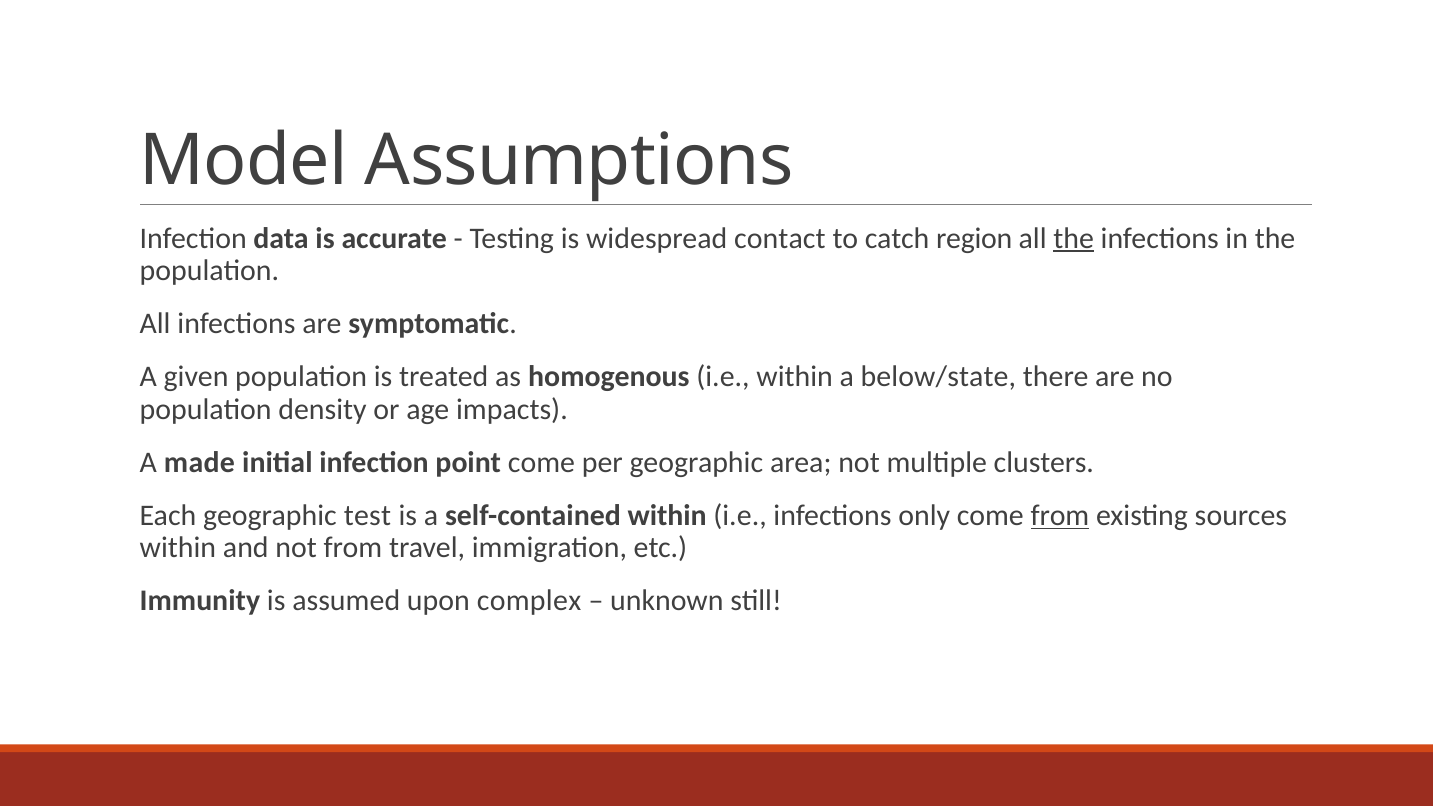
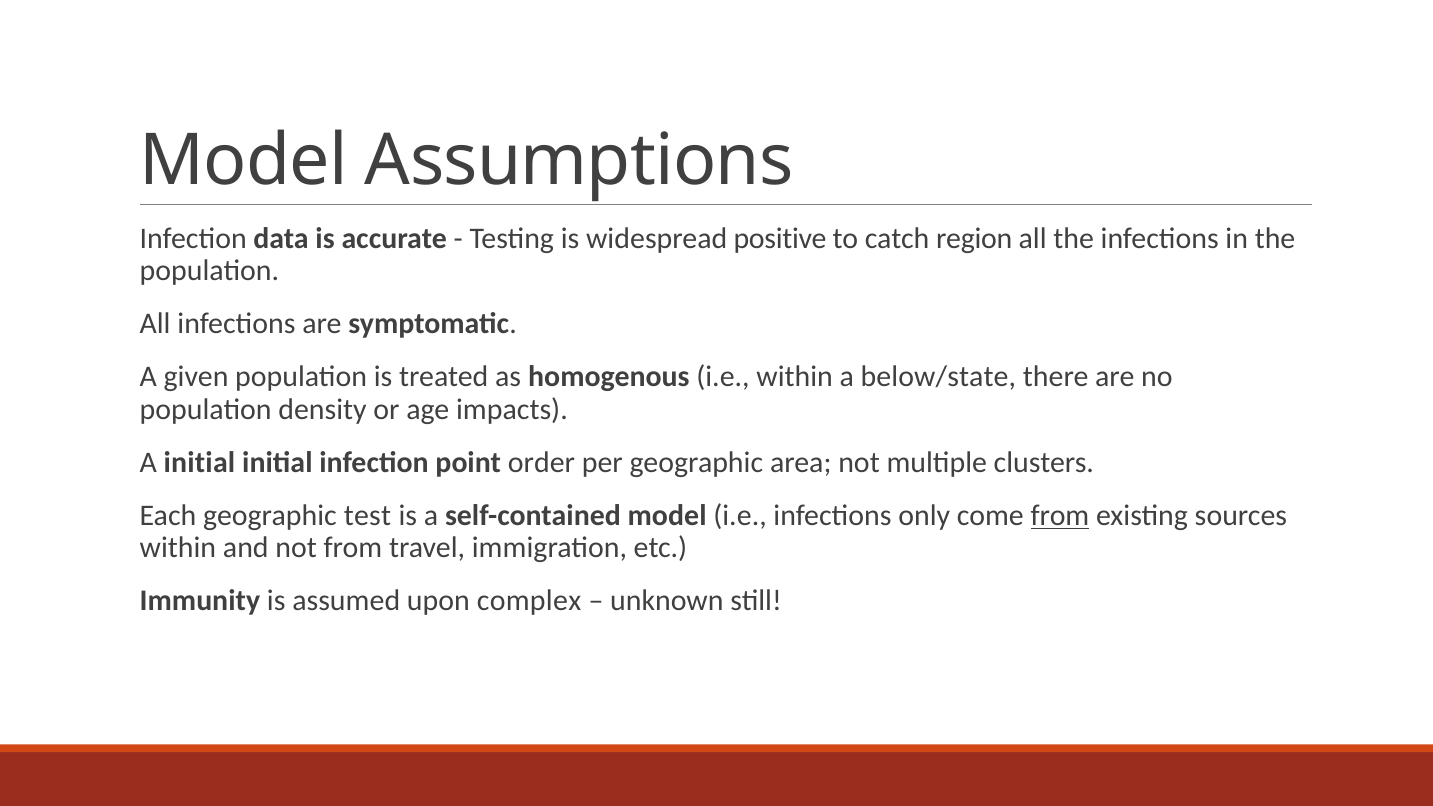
contact: contact -> positive
the at (1074, 238) underline: present -> none
A made: made -> initial
point come: come -> order
self-contained within: within -> model
